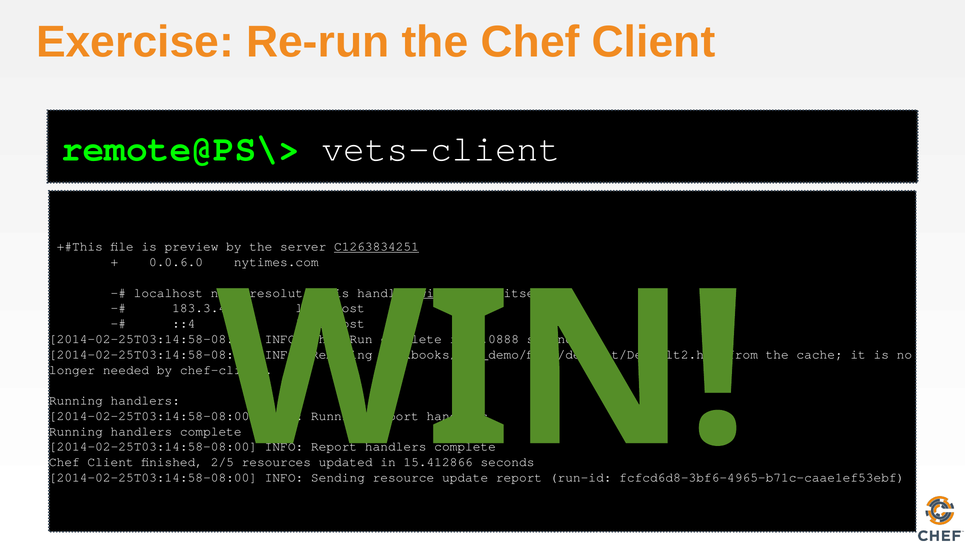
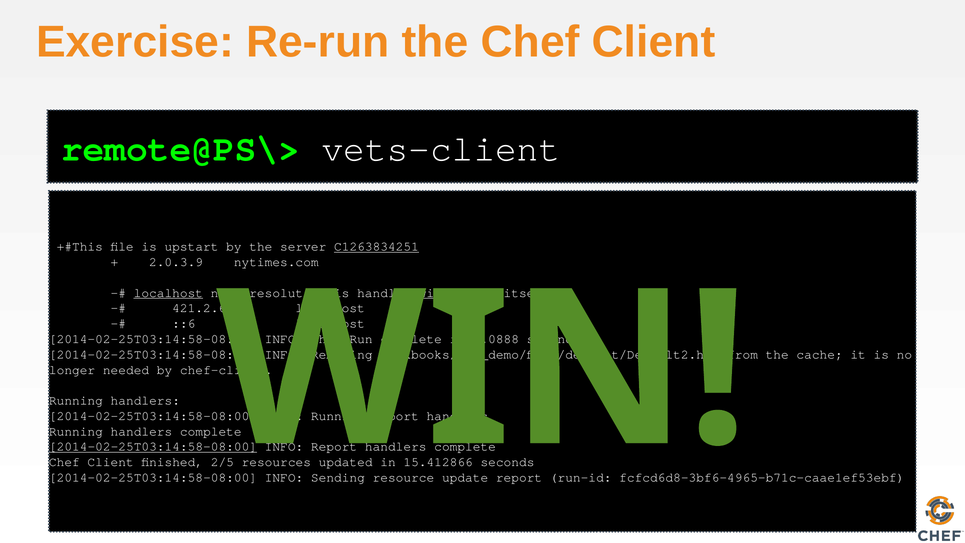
preview: preview -> upstart
0.0.6.0: 0.0.6.0 -> 2.0.3.9
localhost at (168, 293) underline: none -> present
183.3.4.5: 183.3.4.5 -> 421.2.6.9
::4: ::4 -> ::6
2014-02-25T03:14:58-08:00 at (153, 447) underline: none -> present
